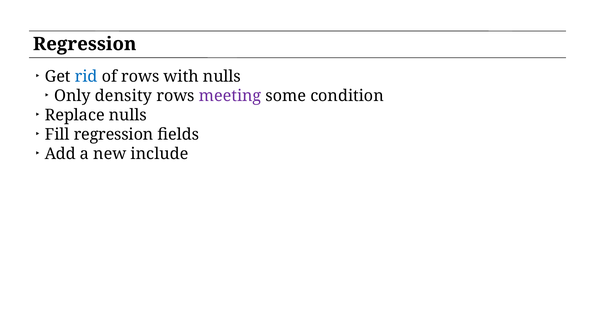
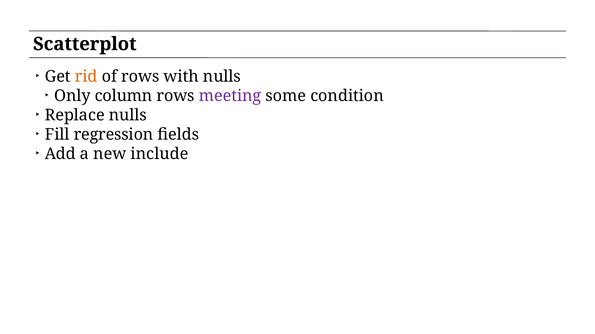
Regression at (85, 44): Regression -> Scatterplot
rid colour: blue -> orange
density: density -> column
